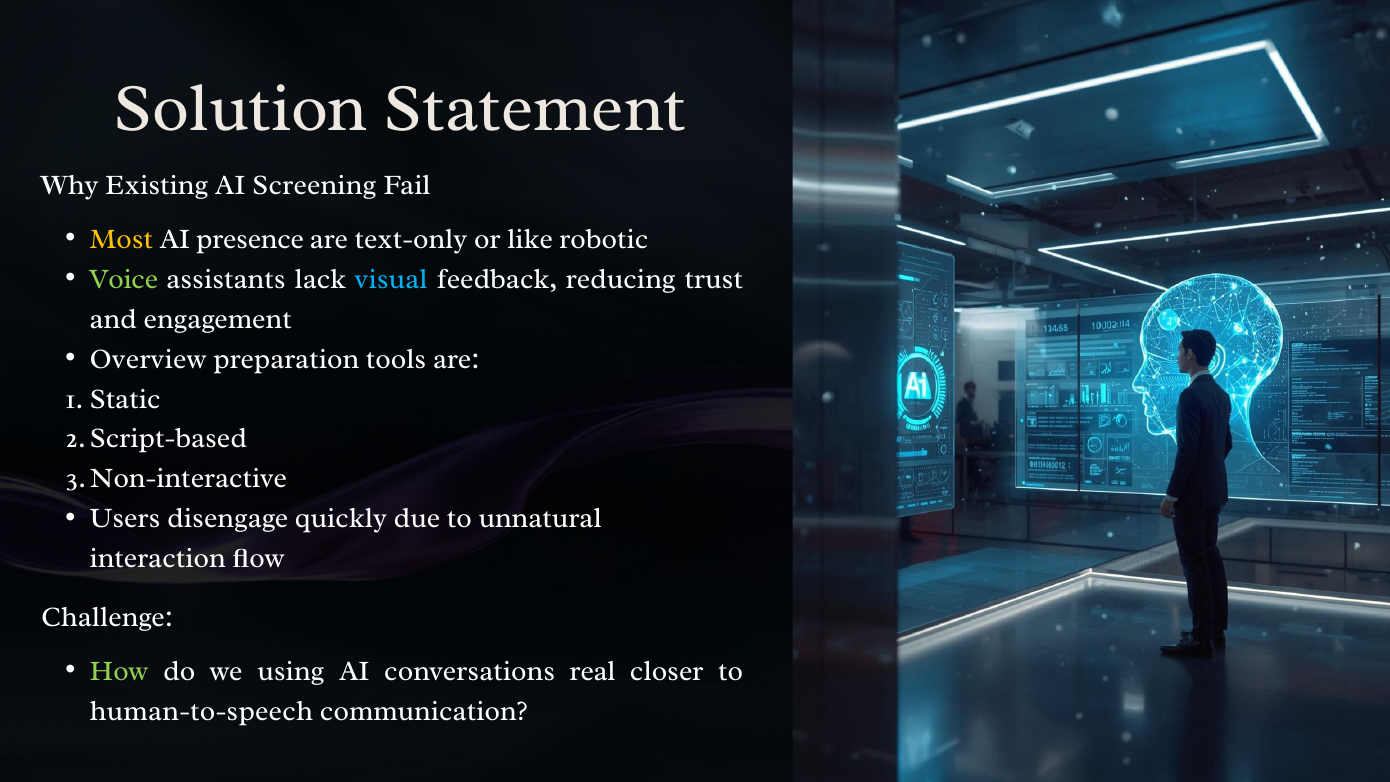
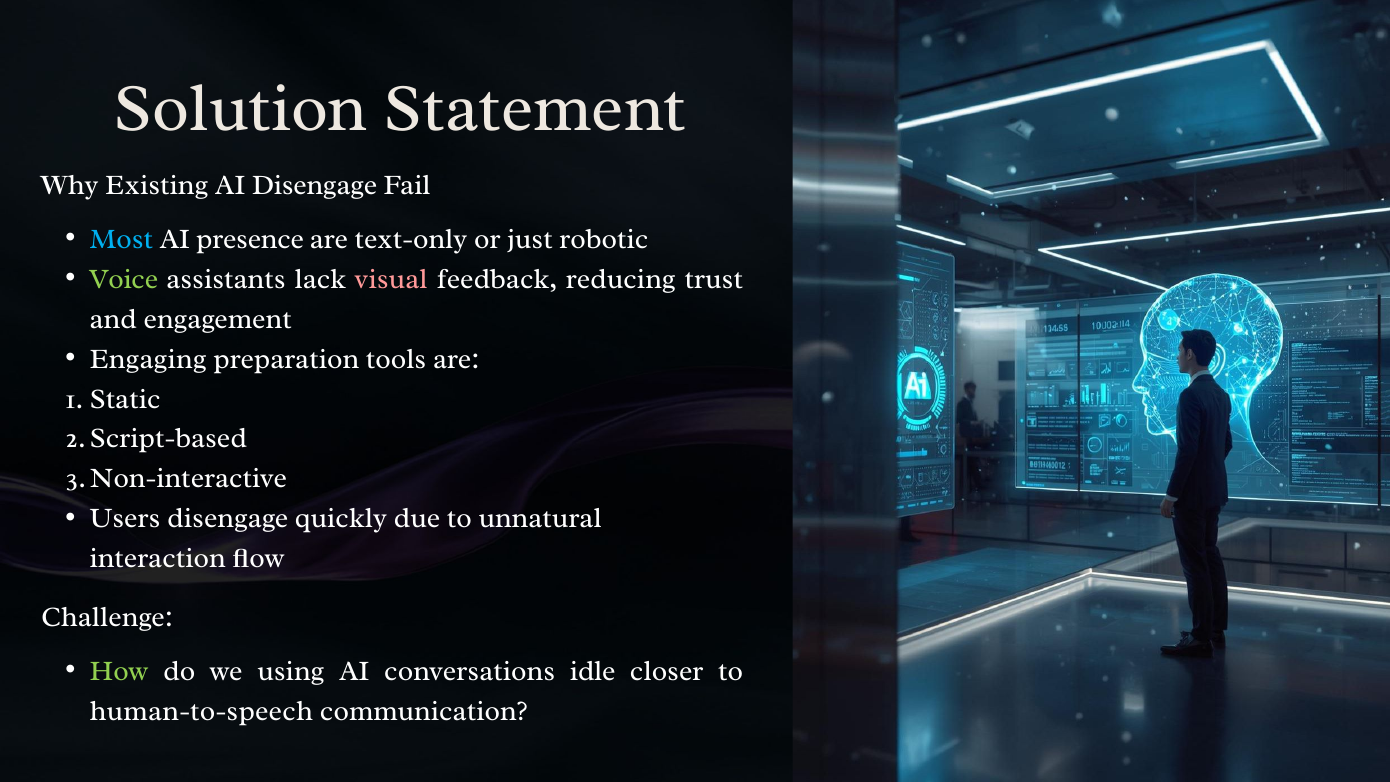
AI Screening: Screening -> Disengage
Most colour: yellow -> light blue
like: like -> just
visual colour: light blue -> pink
Overview: Overview -> Engaging
real: real -> idle
